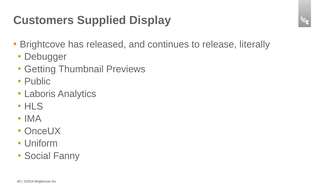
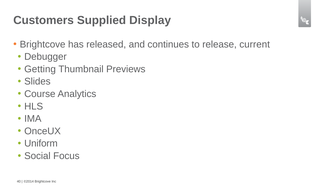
literally: literally -> current
Public: Public -> Slides
Laboris: Laboris -> Course
Fanny: Fanny -> Focus
